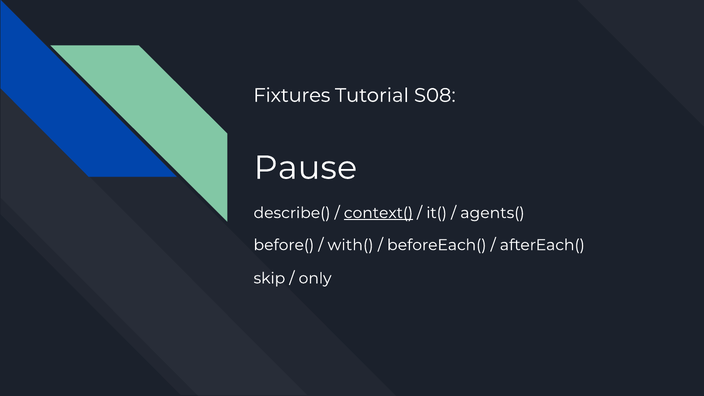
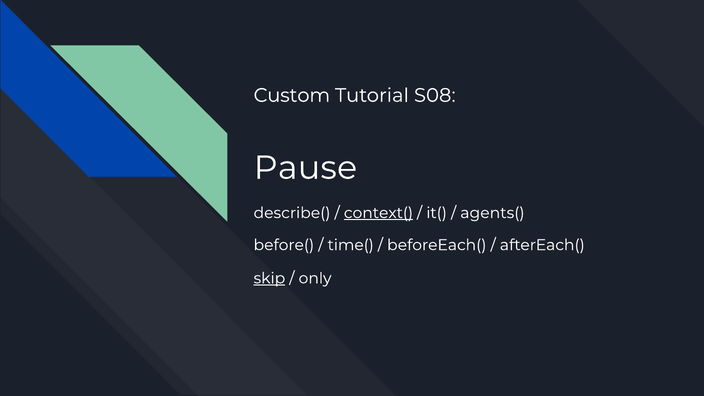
Fixtures: Fixtures -> Custom
with(: with( -> time(
skip underline: none -> present
